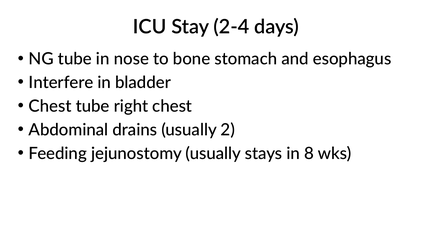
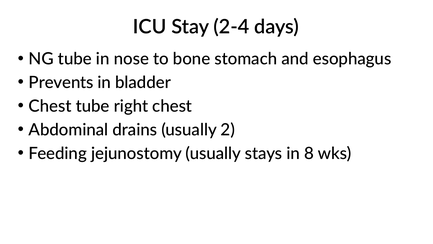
Interfere: Interfere -> Prevents
